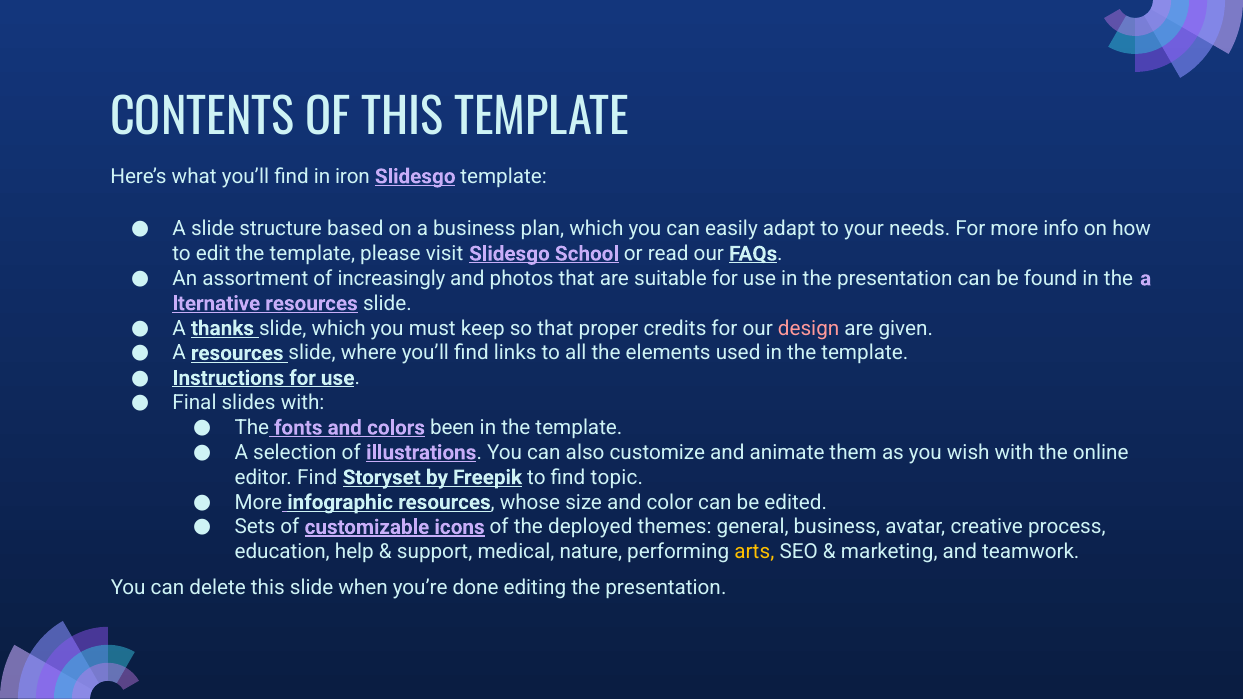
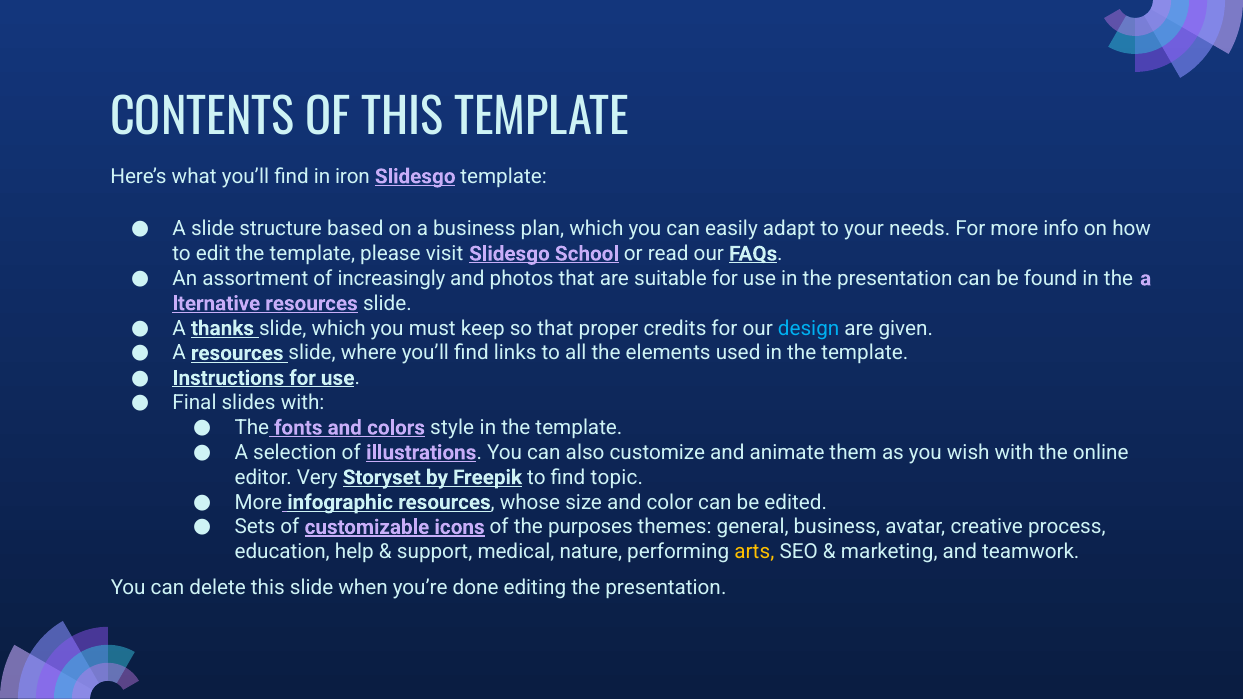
design colour: pink -> light blue
been: been -> style
editor Find: Find -> Very
deployed: deployed -> purposes
